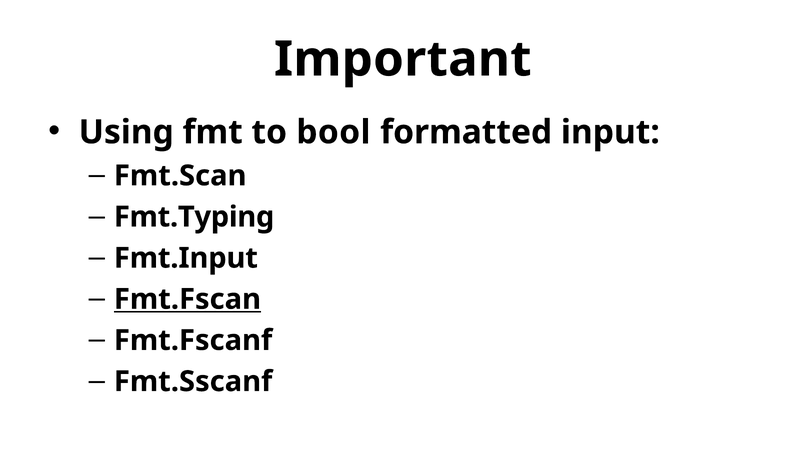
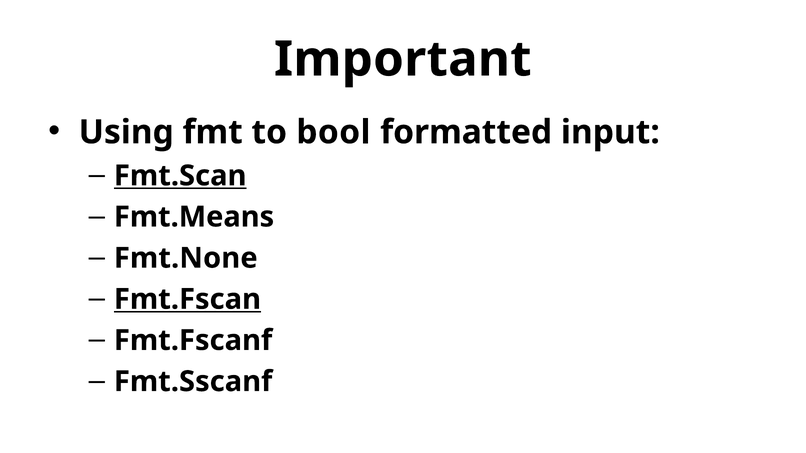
Fmt.Scan underline: none -> present
Fmt.Typing: Fmt.Typing -> Fmt.Means
Fmt.Input: Fmt.Input -> Fmt.None
